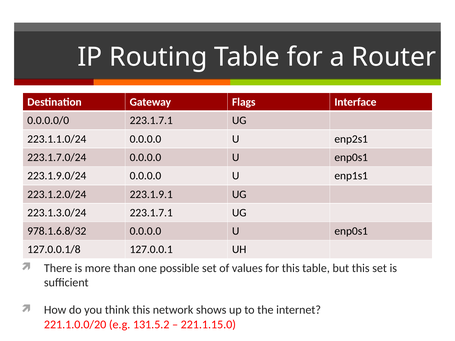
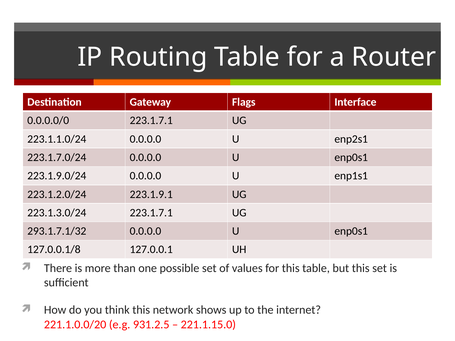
978.1.6.8/32: 978.1.6.8/32 -> 293.1.7.1/32
131.5.2: 131.5.2 -> 931.2.5
